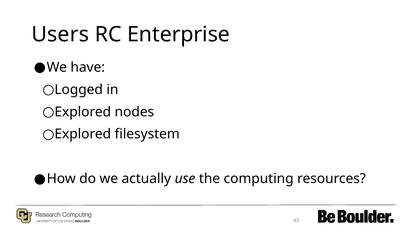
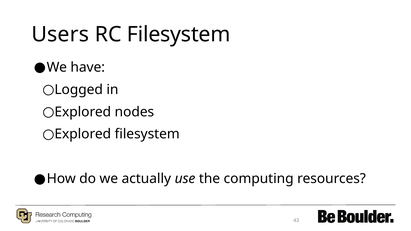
RC Enterprise: Enterprise -> Filesystem
